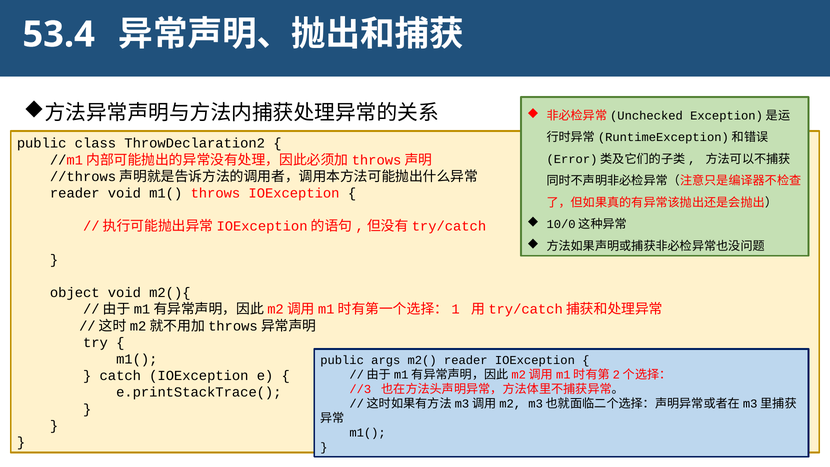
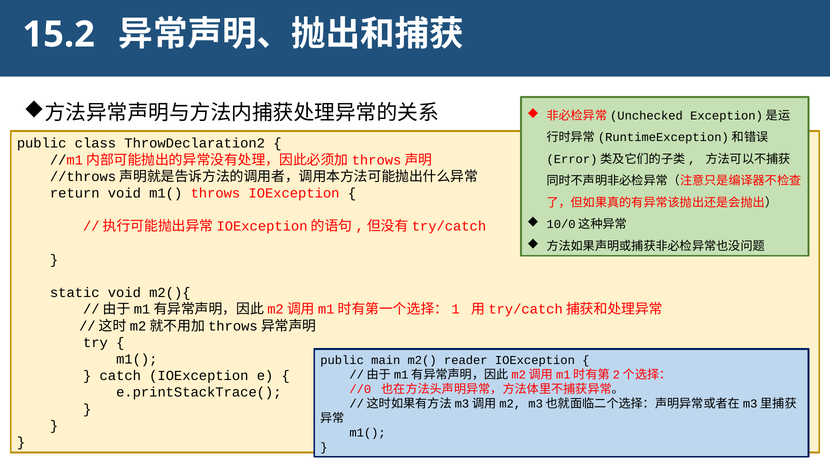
53.4: 53.4 -> 15.2
reader at (75, 193): reader -> return
object: object -> static
args: args -> main
//3: //3 -> //0
